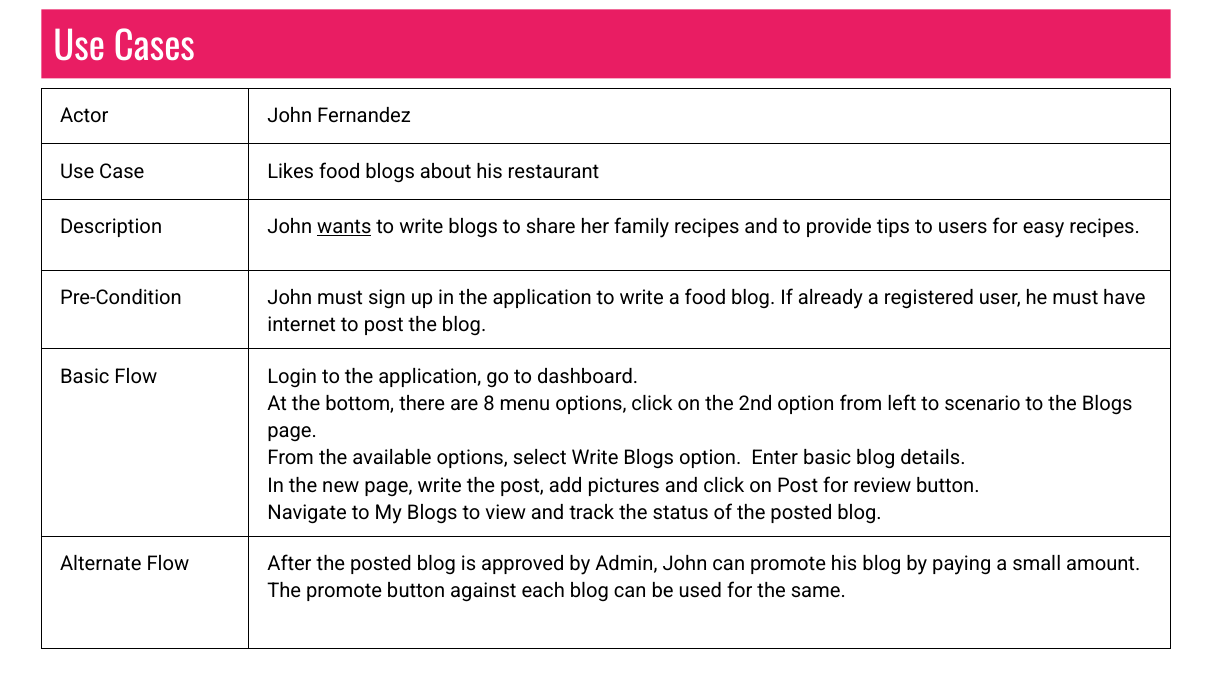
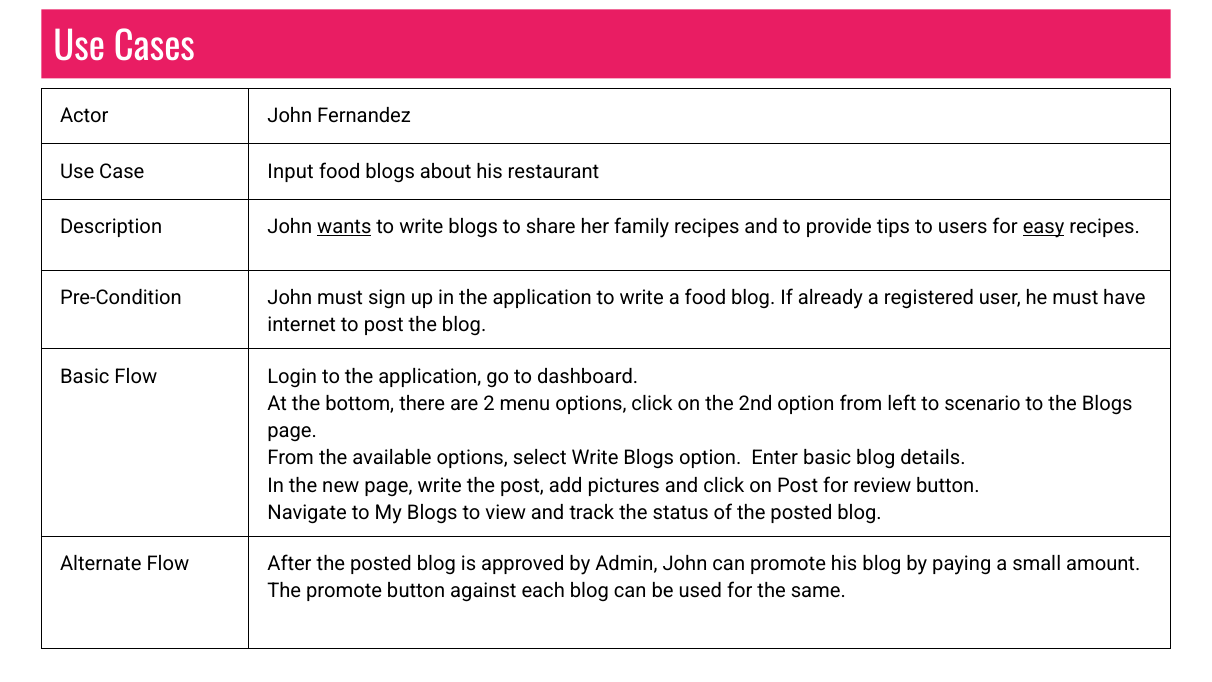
Likes: Likes -> Input
easy underline: none -> present
8: 8 -> 2
